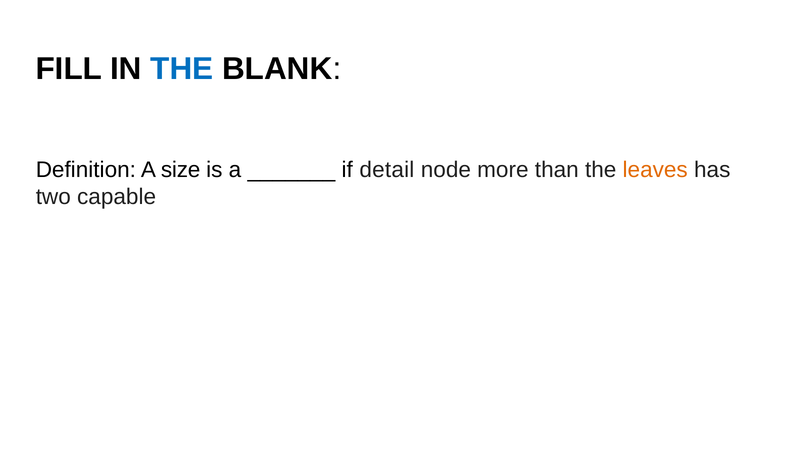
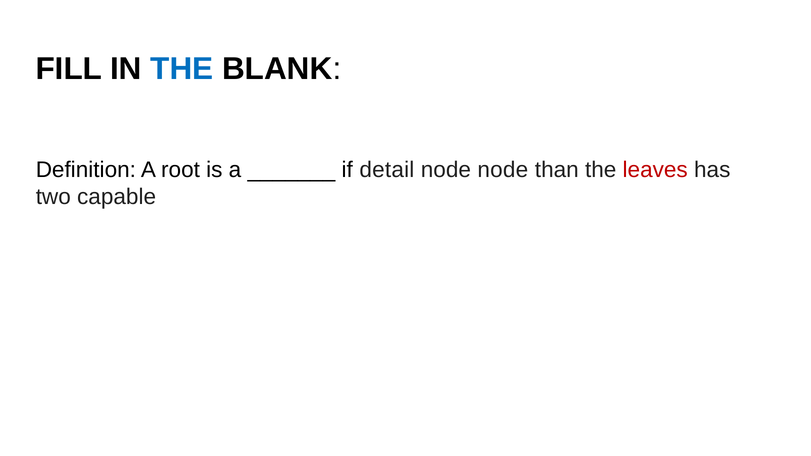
size: size -> root
node more: more -> node
leaves colour: orange -> red
